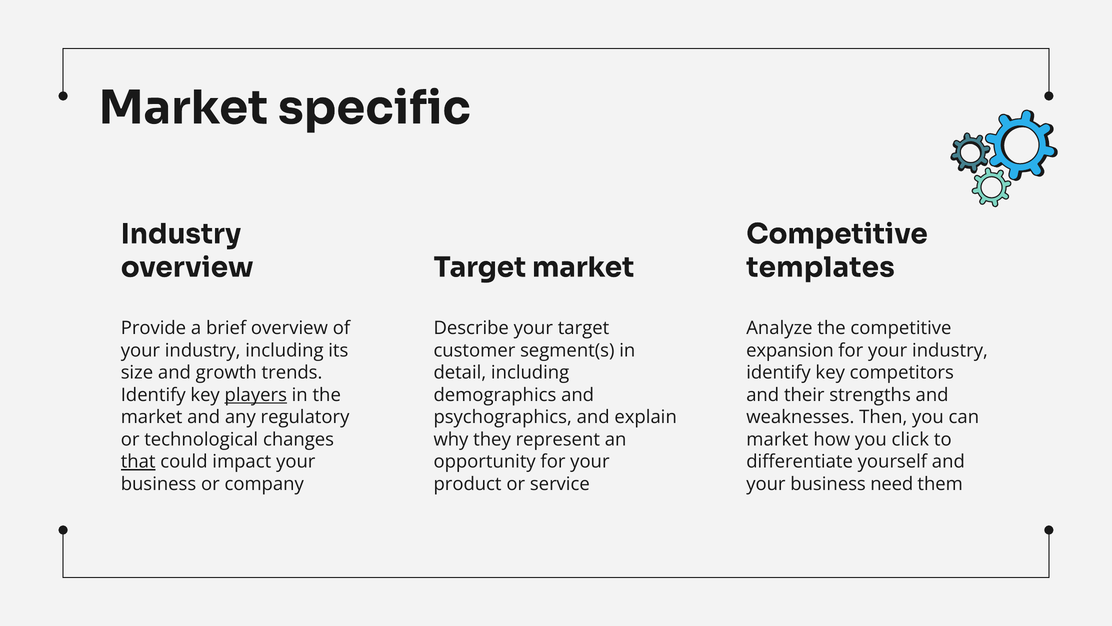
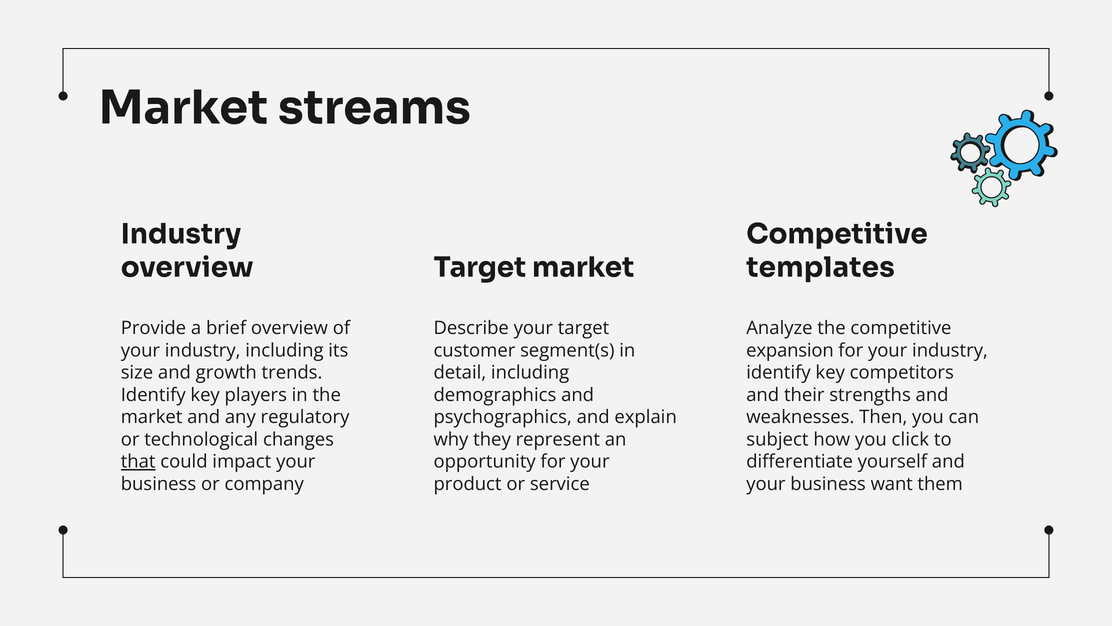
specific: specific -> streams
players underline: present -> none
market at (777, 439): market -> subject
need: need -> want
